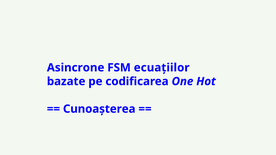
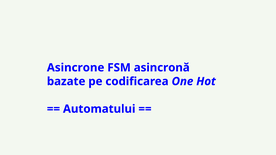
ecuațiilor: ecuațiilor -> asincronă
Cunoașterea: Cunoașterea -> Automatului
